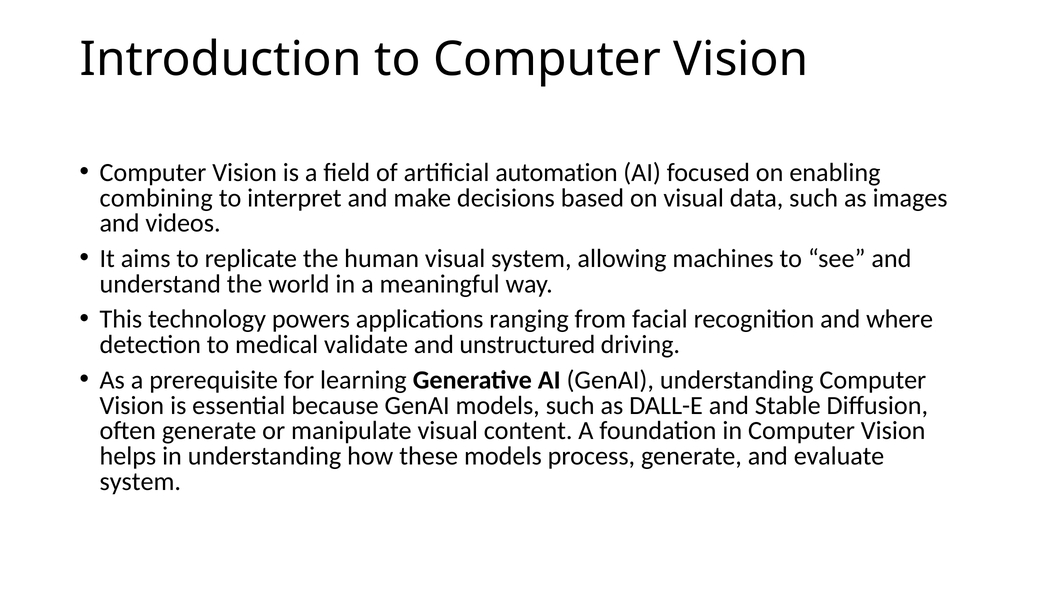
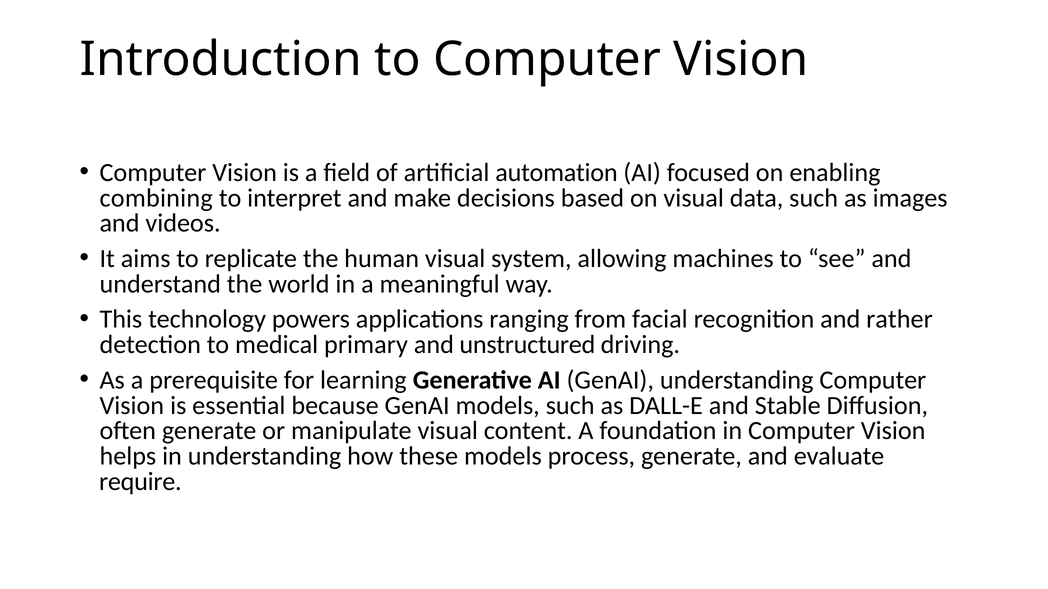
where: where -> rather
validate: validate -> primary
system at (140, 482): system -> require
